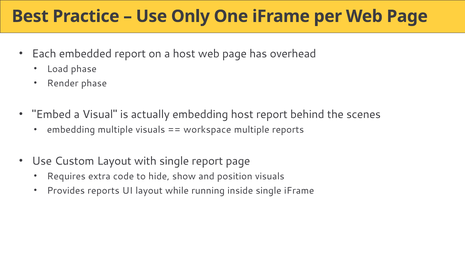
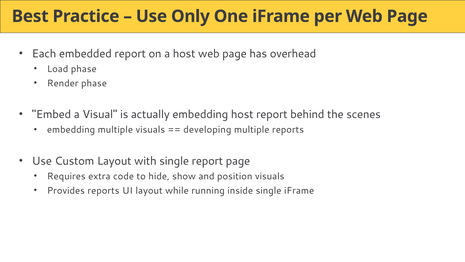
workspace: workspace -> developing
